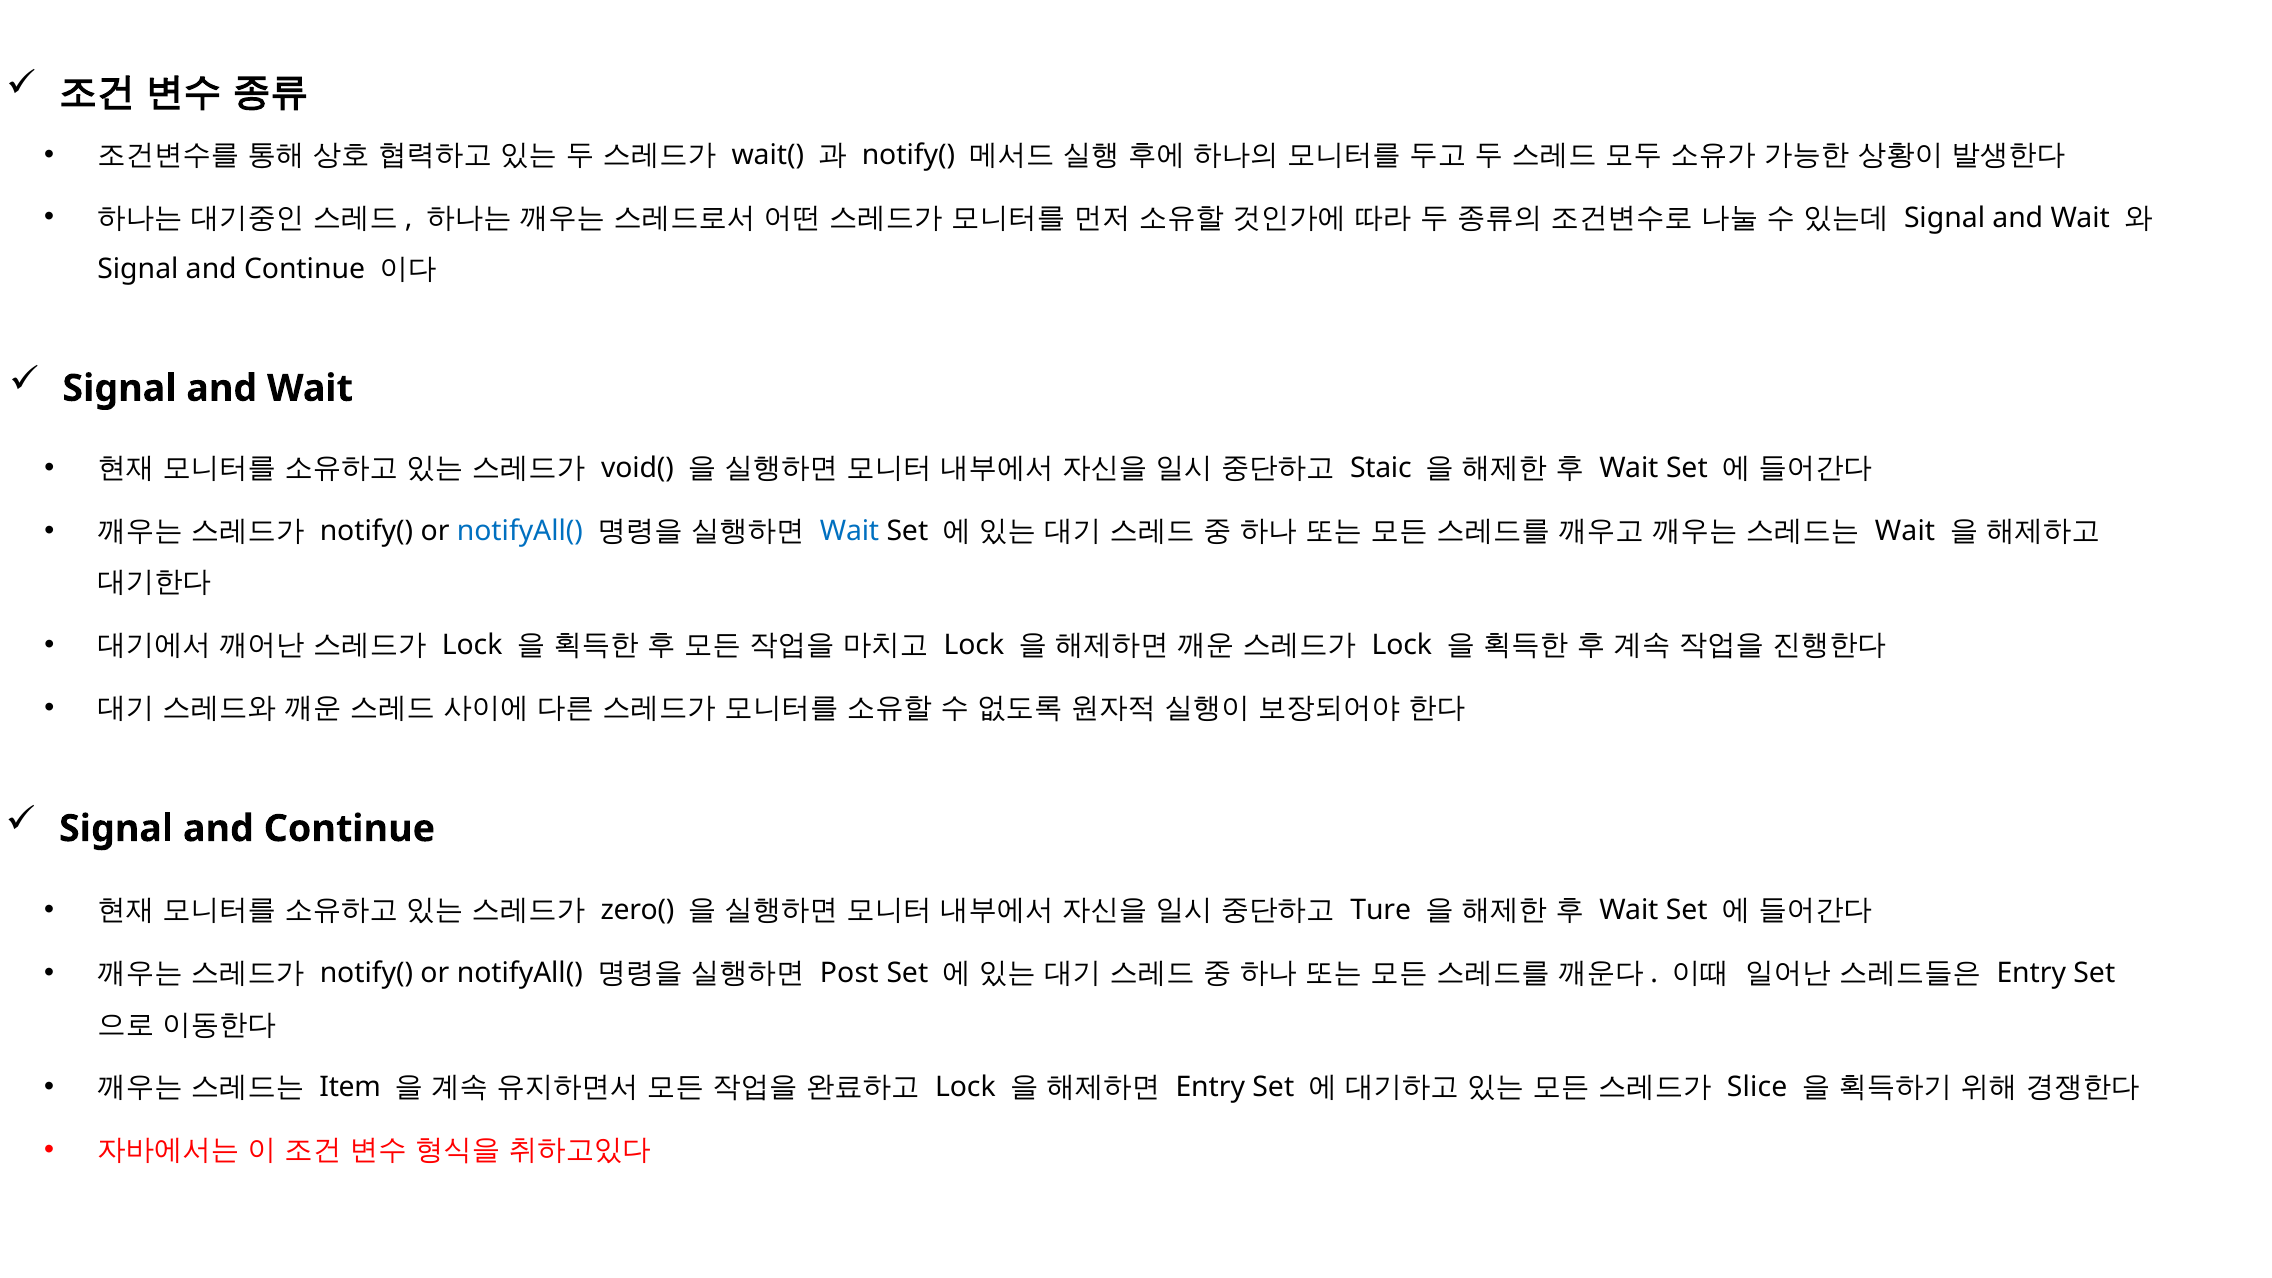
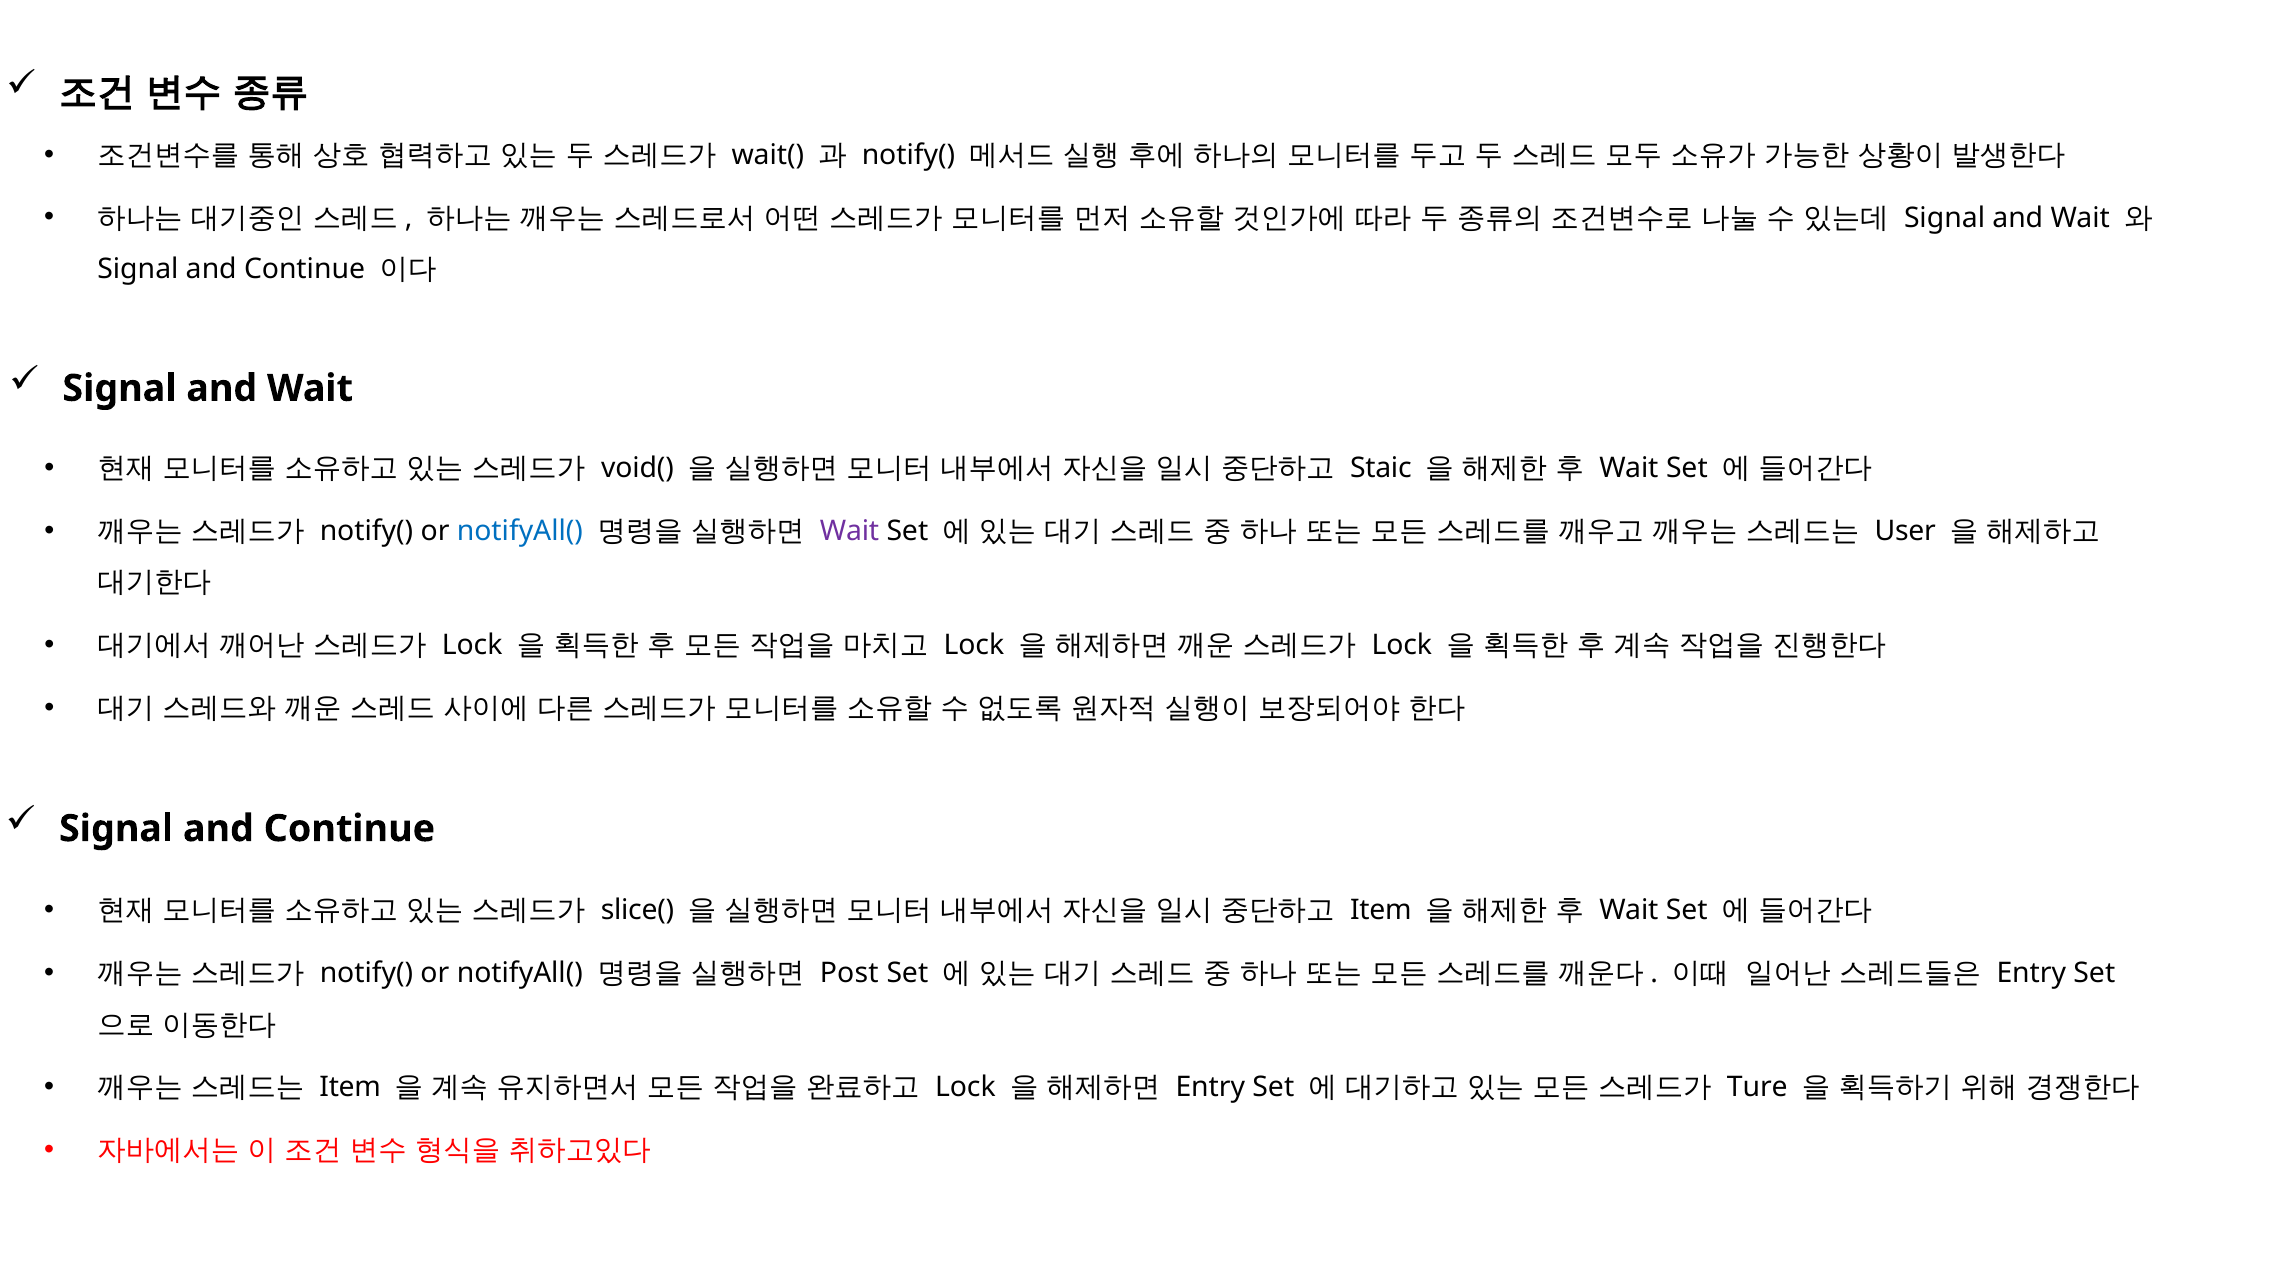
Wait at (850, 531) colour: blue -> purple
Wait at (1905, 531): Wait -> User
zero(: zero( -> slice(
Ture at (1381, 911): Ture -> Item
Slice: Slice -> Ture
